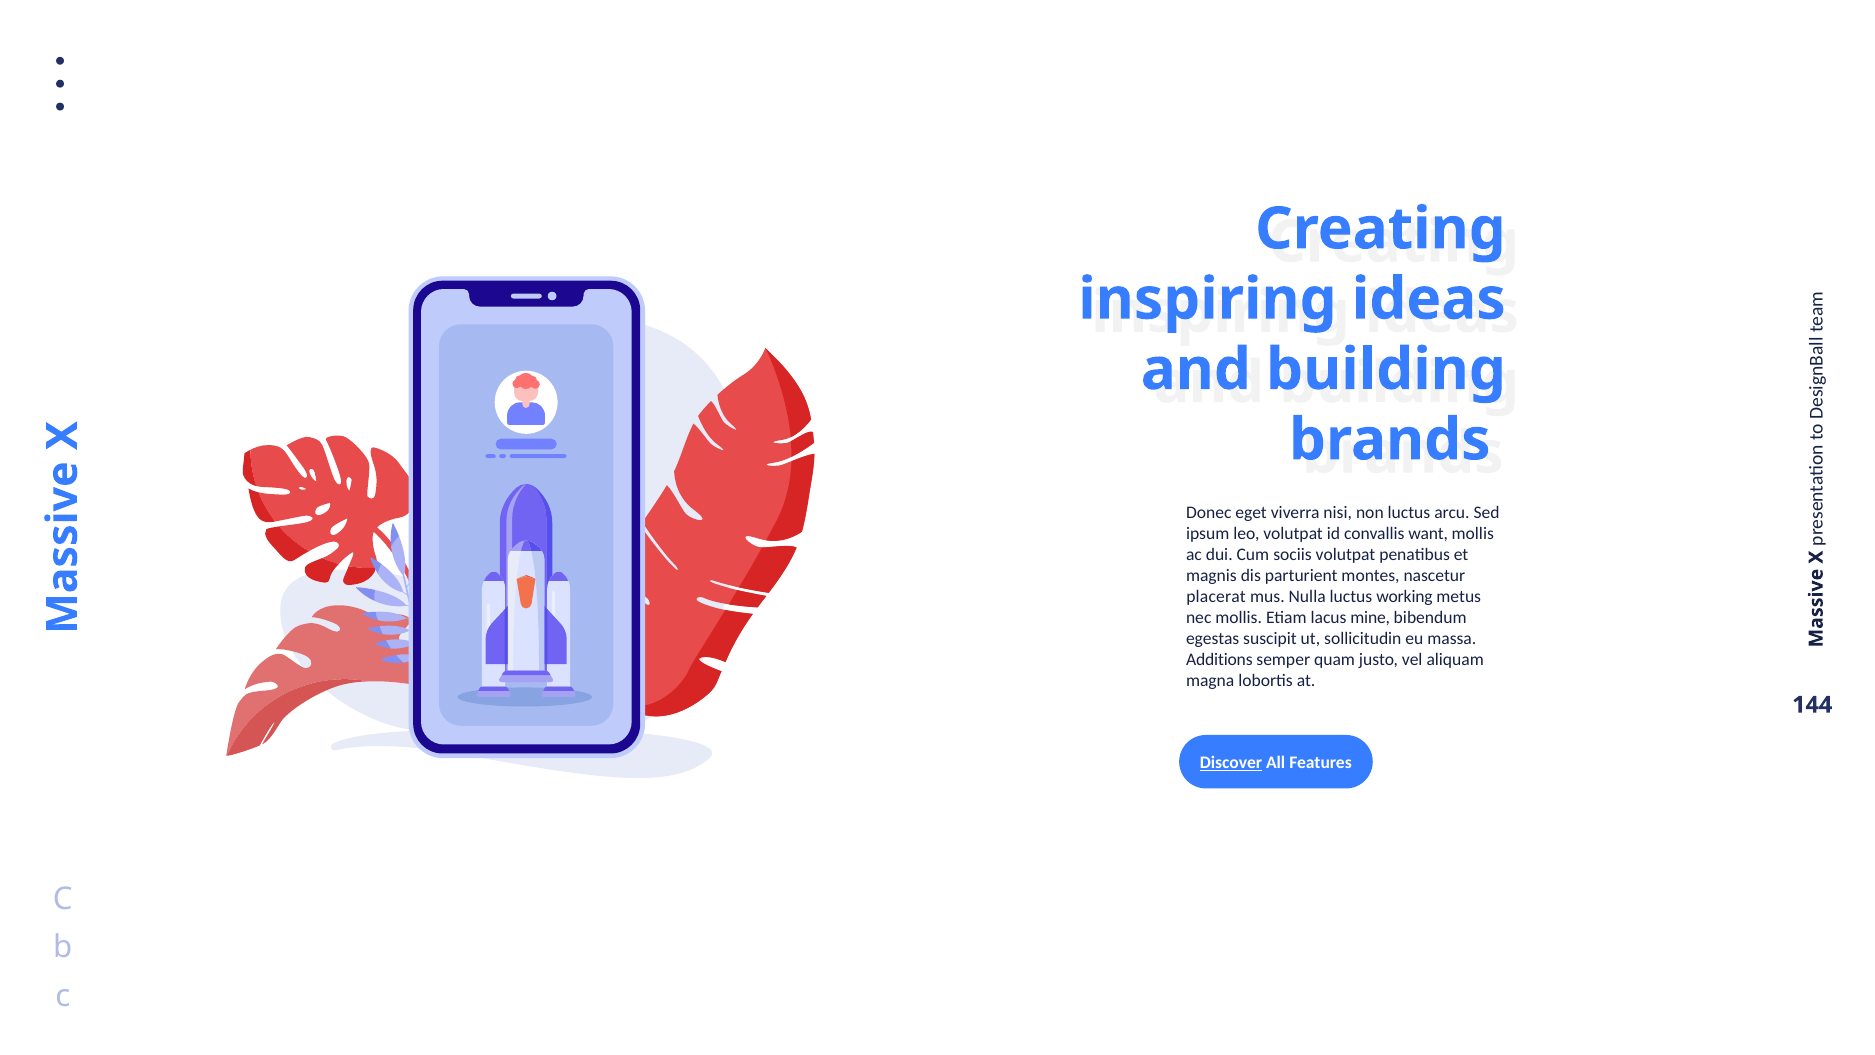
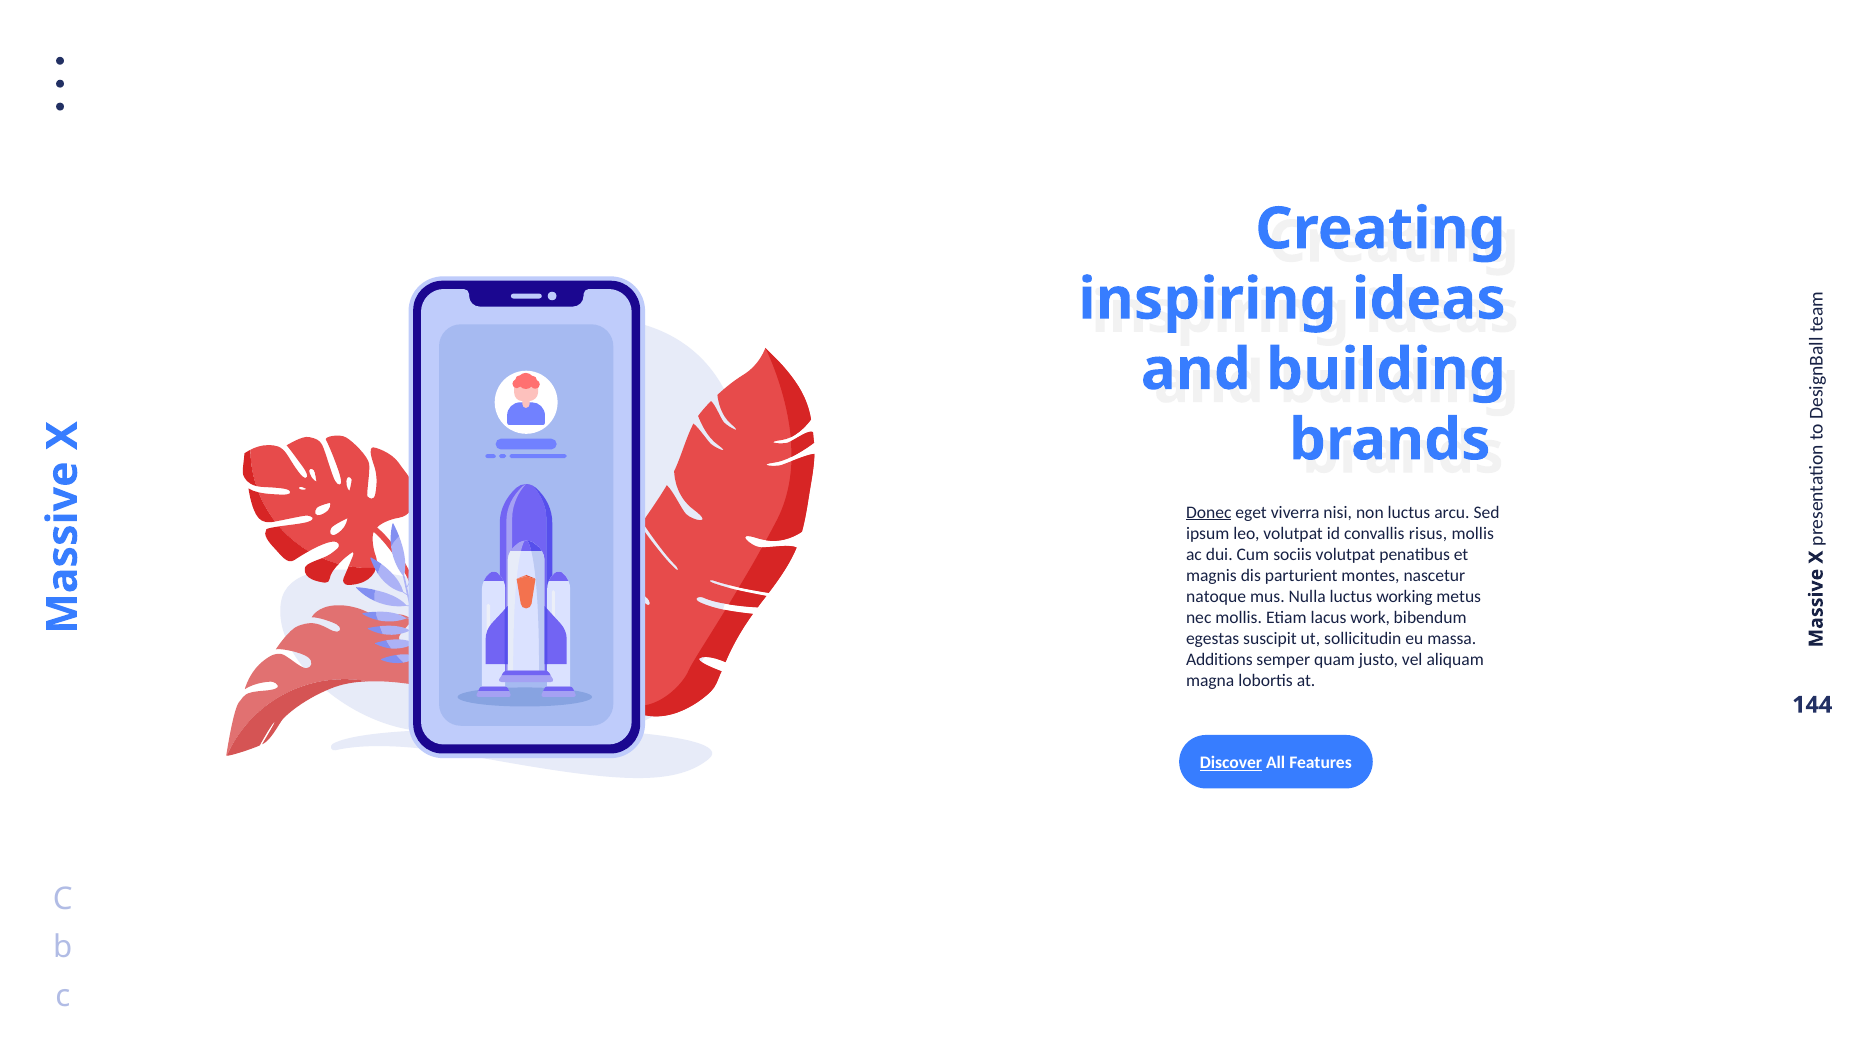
Donec underline: none -> present
want: want -> risus
placerat: placerat -> natoque
mine: mine -> work
